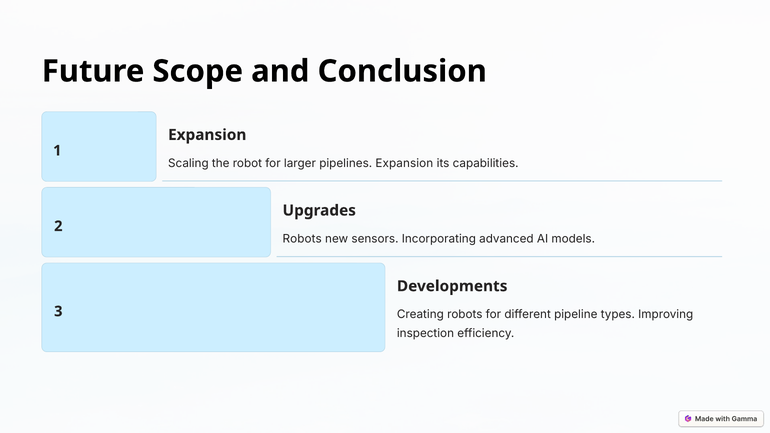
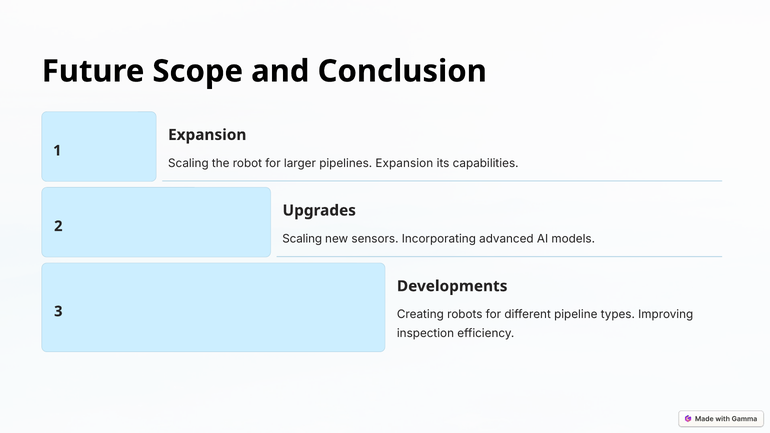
Robots at (302, 239): Robots -> Scaling
